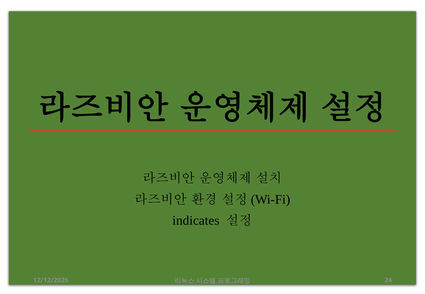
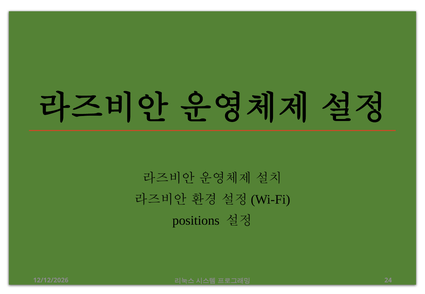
indicates: indicates -> positions
